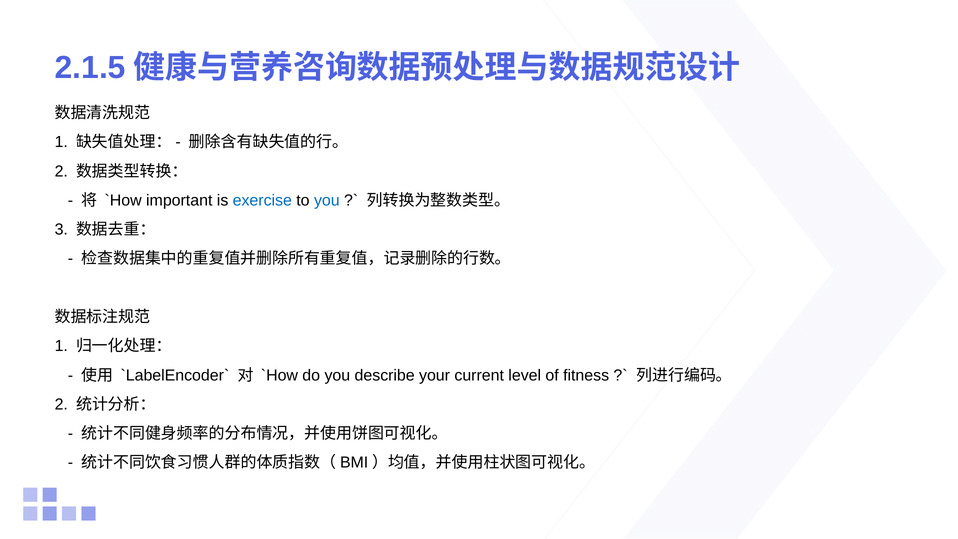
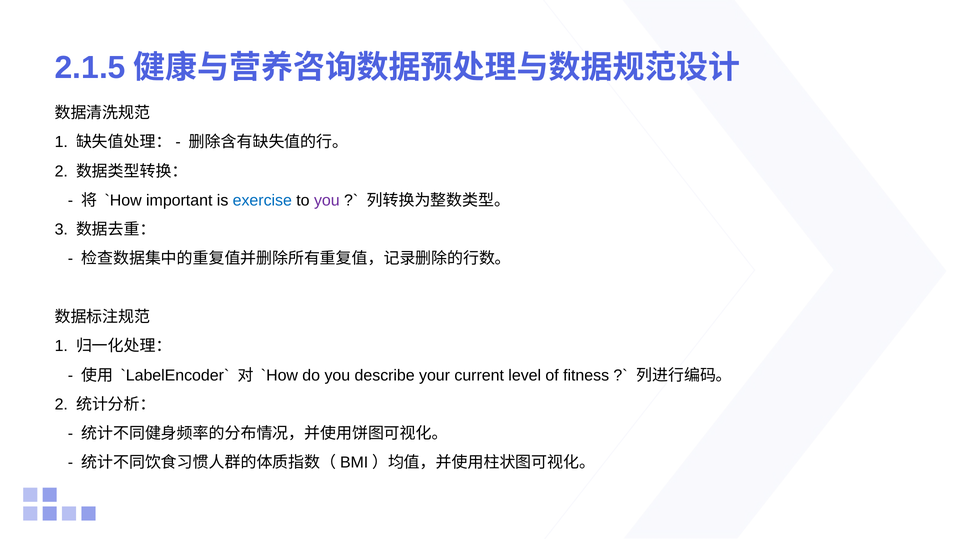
you at (327, 200) colour: blue -> purple
